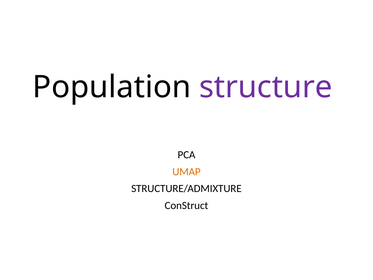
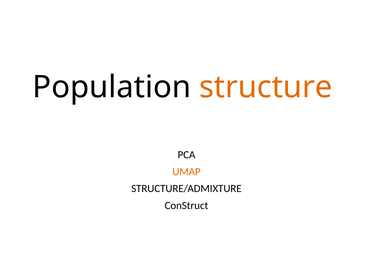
structure colour: purple -> orange
